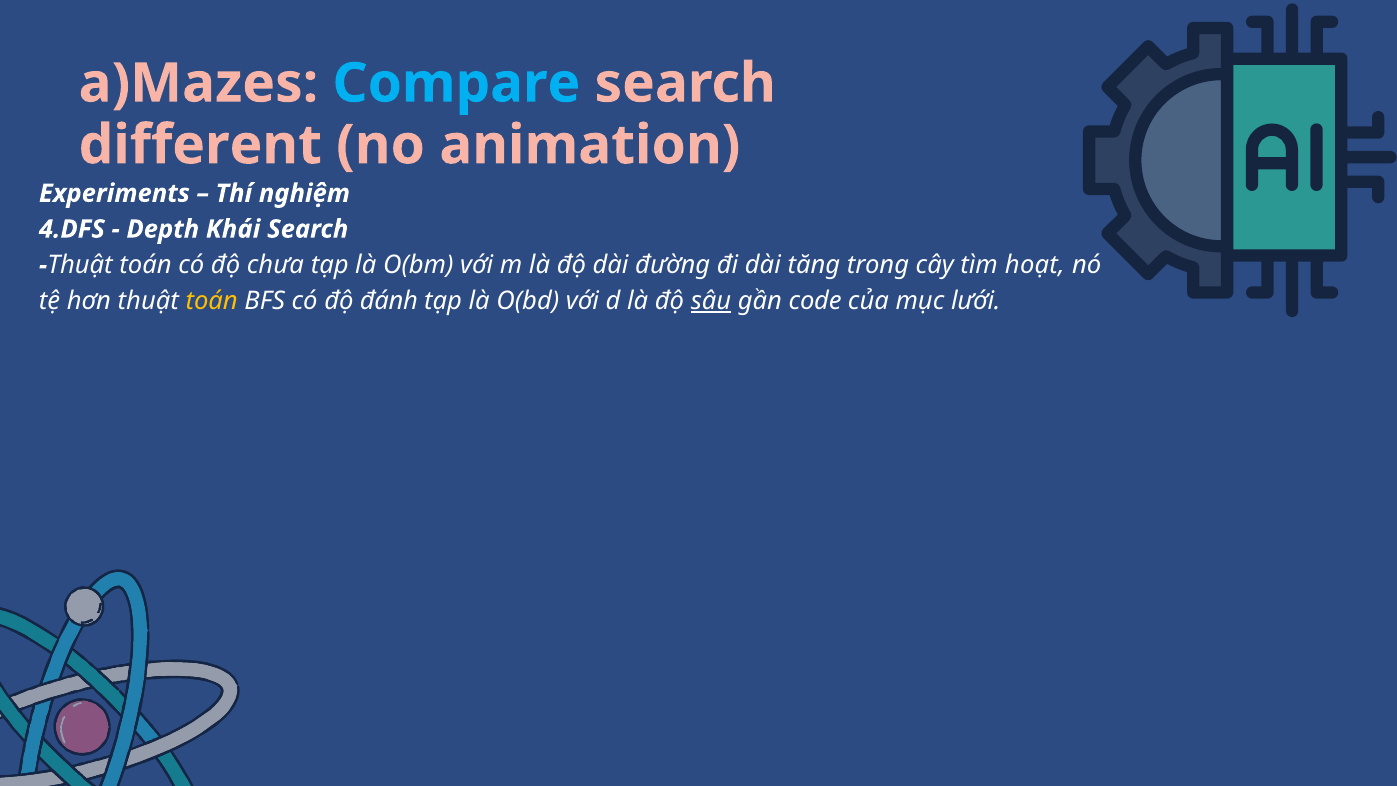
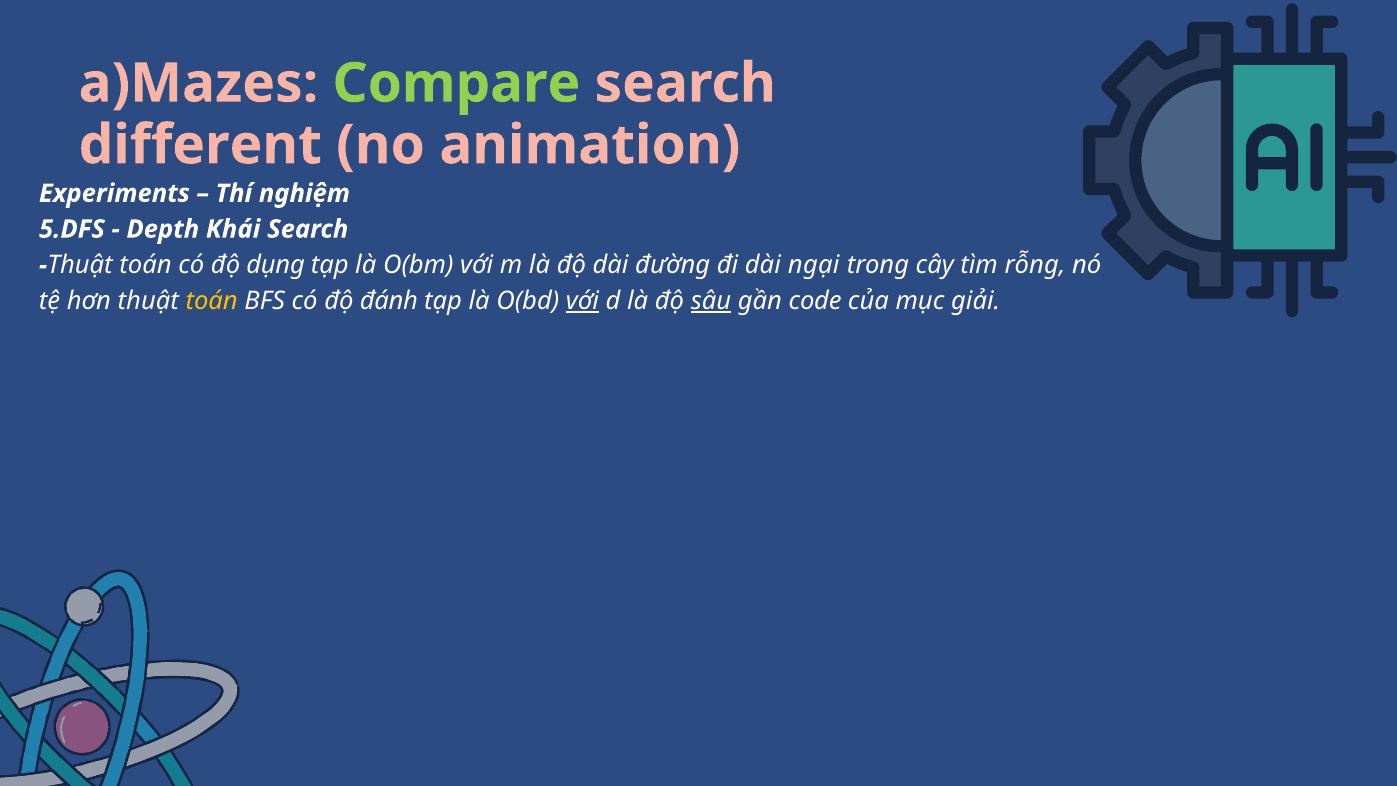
Compare colour: light blue -> light green
4.DFS: 4.DFS -> 5.DFS
chưa: chưa -> dụng
tăng: tăng -> ngại
hoạt: hoạt -> rỗng
với at (582, 301) underline: none -> present
lưới: lưới -> giải
